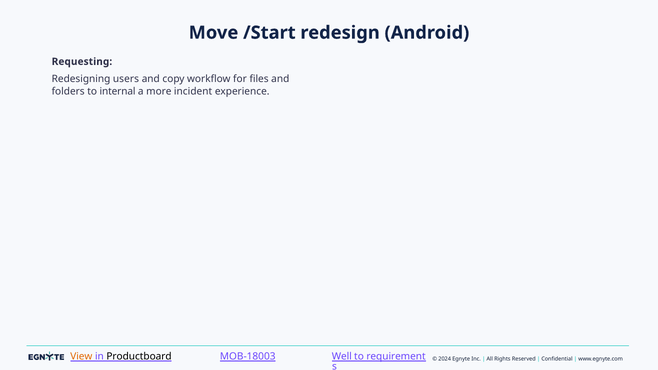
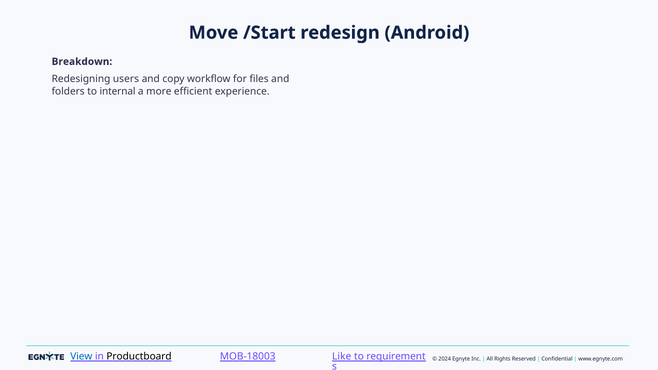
Requesting: Requesting -> Breakdown
incident: incident -> efficient
View colour: orange -> blue
Well: Well -> Like
